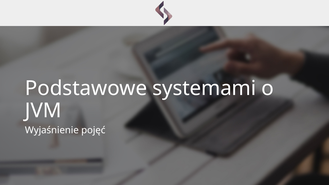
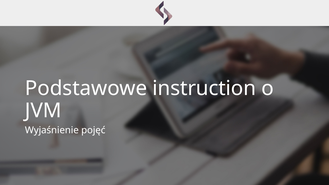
systemami: systemami -> instruction
